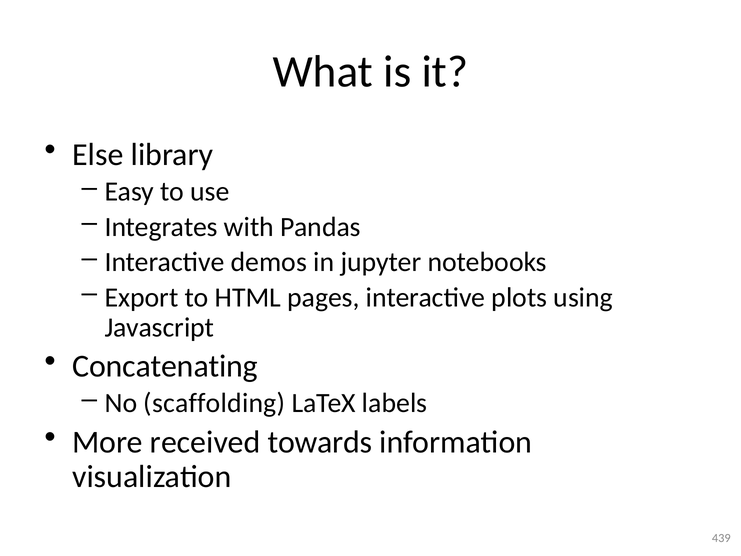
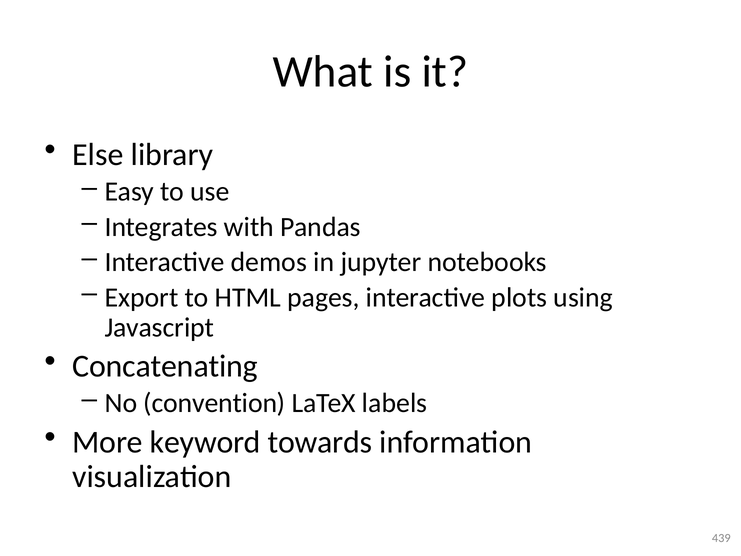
scaffolding: scaffolding -> convention
received: received -> keyword
